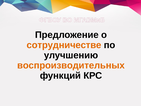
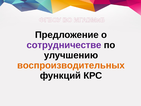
сотрудничестве colour: orange -> purple
